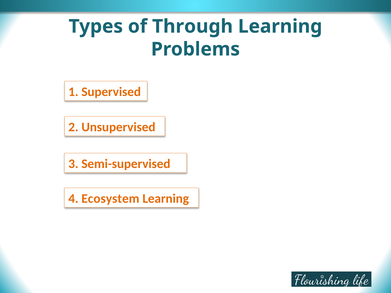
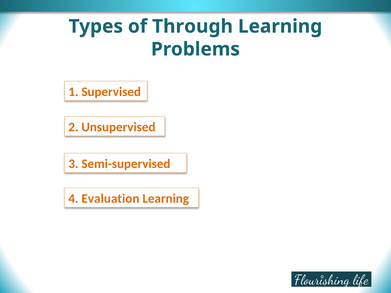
Ecosystem: Ecosystem -> Evaluation
